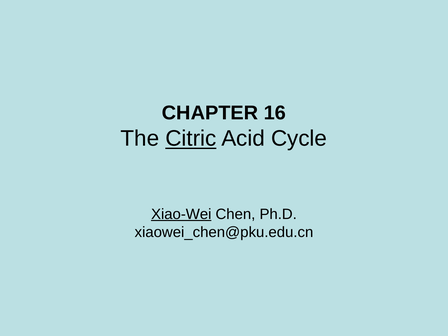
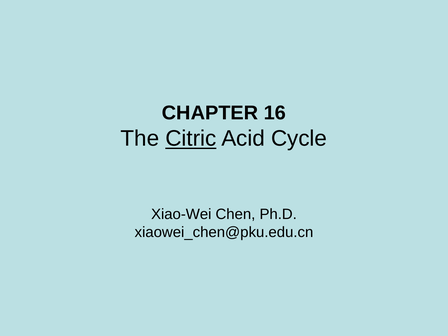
Xiao-Wei underline: present -> none
